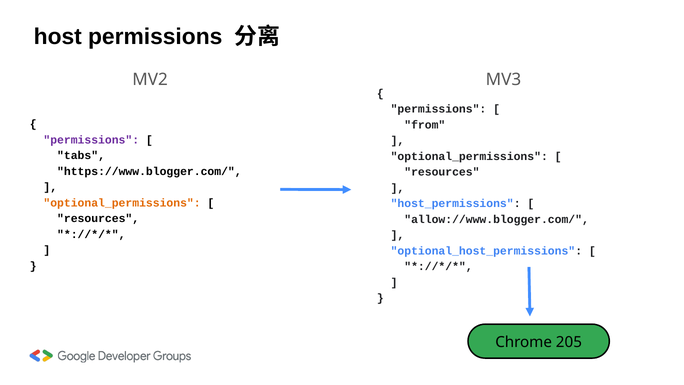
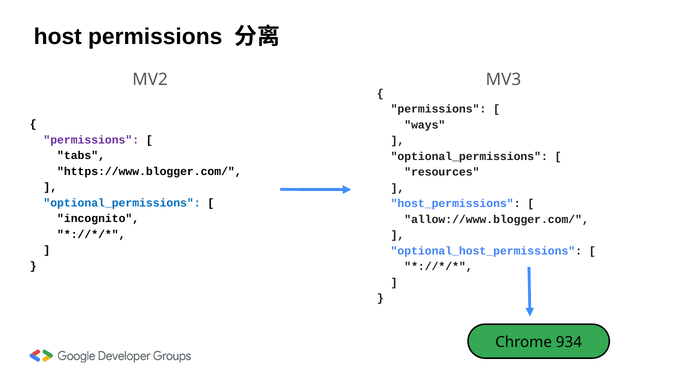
from: from -> ways
optional_permissions at (122, 203) colour: orange -> blue
resources at (98, 218): resources -> incognito
205: 205 -> 934
